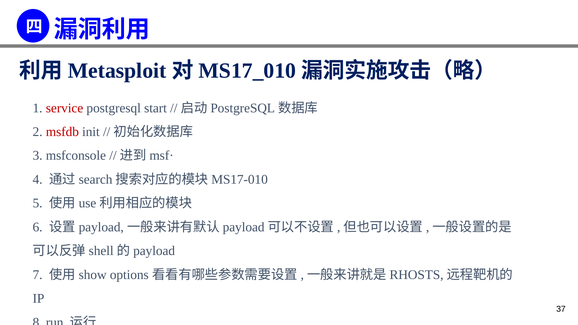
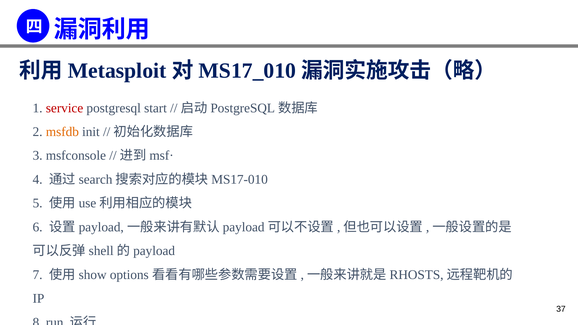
msfdb colour: red -> orange
